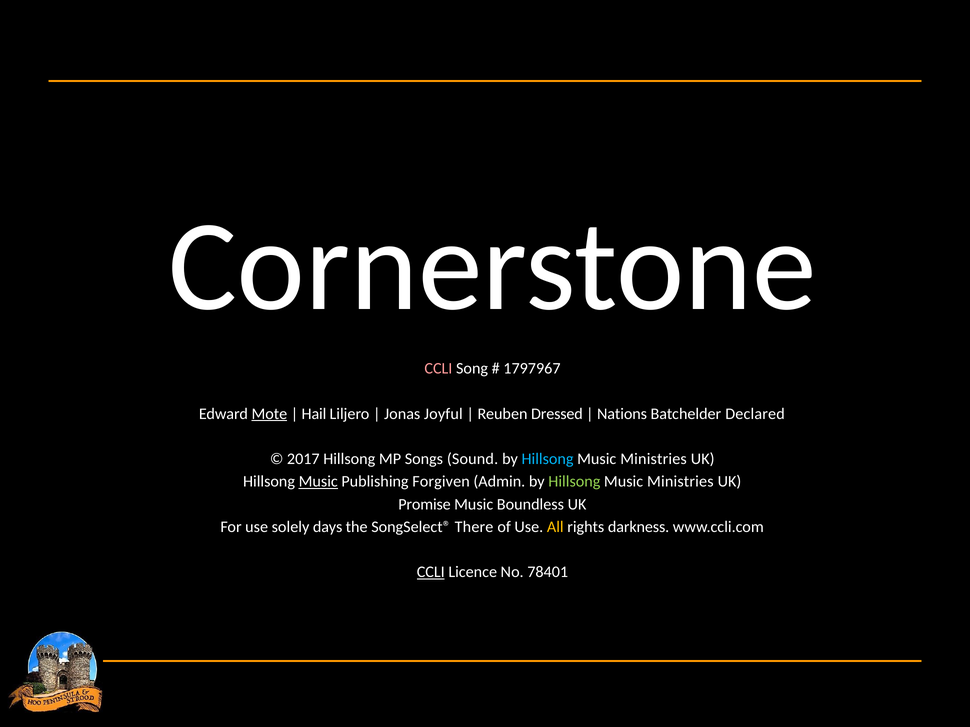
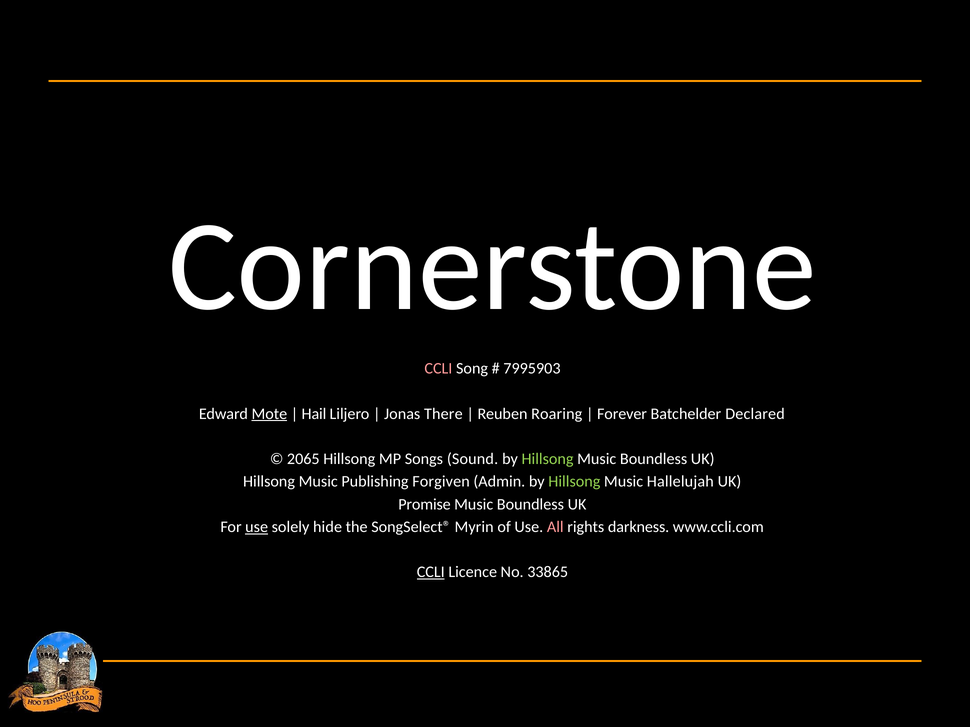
1797967: 1797967 -> 7995903
Joyful: Joyful -> There
Dressed: Dressed -> Roaring
Nations: Nations -> Forever
2017: 2017 -> 2065
Hillsong at (548, 459) colour: light blue -> light green
Ministries at (654, 459): Ministries -> Boundless
Music at (318, 482) underline: present -> none
Ministries at (680, 482): Ministries -> Hallelujah
use at (257, 527) underline: none -> present
days: days -> hide
There: There -> Myrin
All colour: yellow -> pink
78401: 78401 -> 33865
